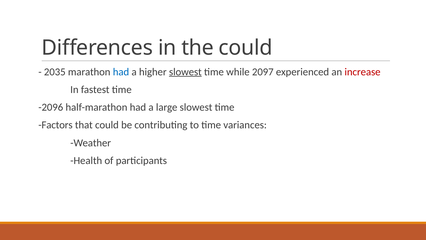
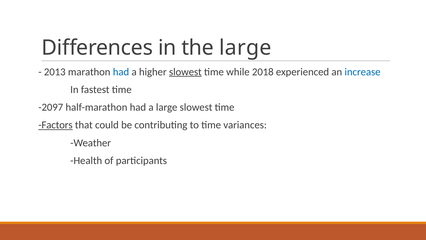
the could: could -> large
2035: 2035 -> 2013
2097: 2097 -> 2018
increase colour: red -> blue
-2096: -2096 -> -2097
Factors underline: none -> present
